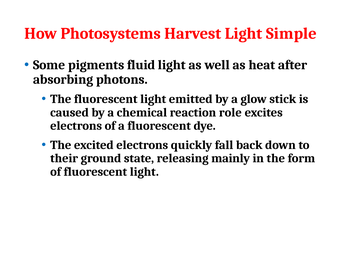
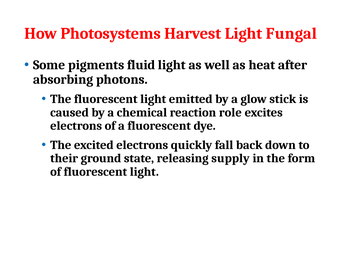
Simple: Simple -> Fungal
mainly: mainly -> supply
